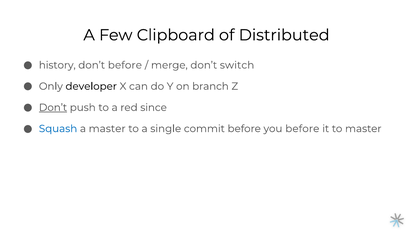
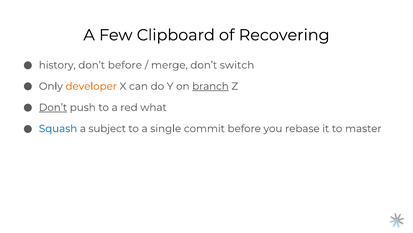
Distributed: Distributed -> Recovering
developer colour: black -> orange
branch underline: none -> present
since: since -> what
a master: master -> subject
you before: before -> rebase
